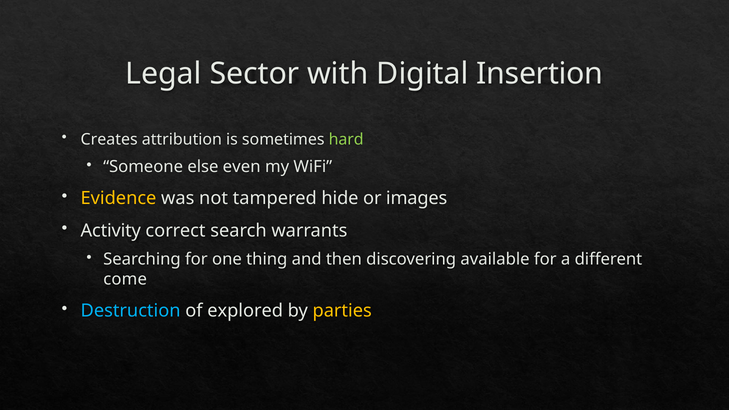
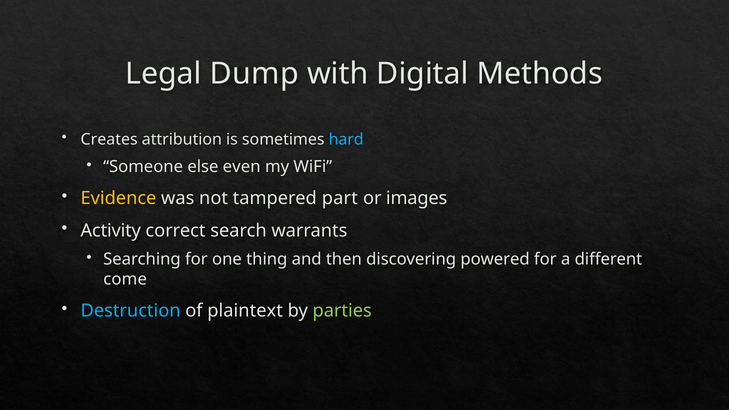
Sector: Sector -> Dump
Insertion: Insertion -> Methods
hard colour: light green -> light blue
hide: hide -> part
available: available -> powered
explored: explored -> plaintext
parties colour: yellow -> light green
